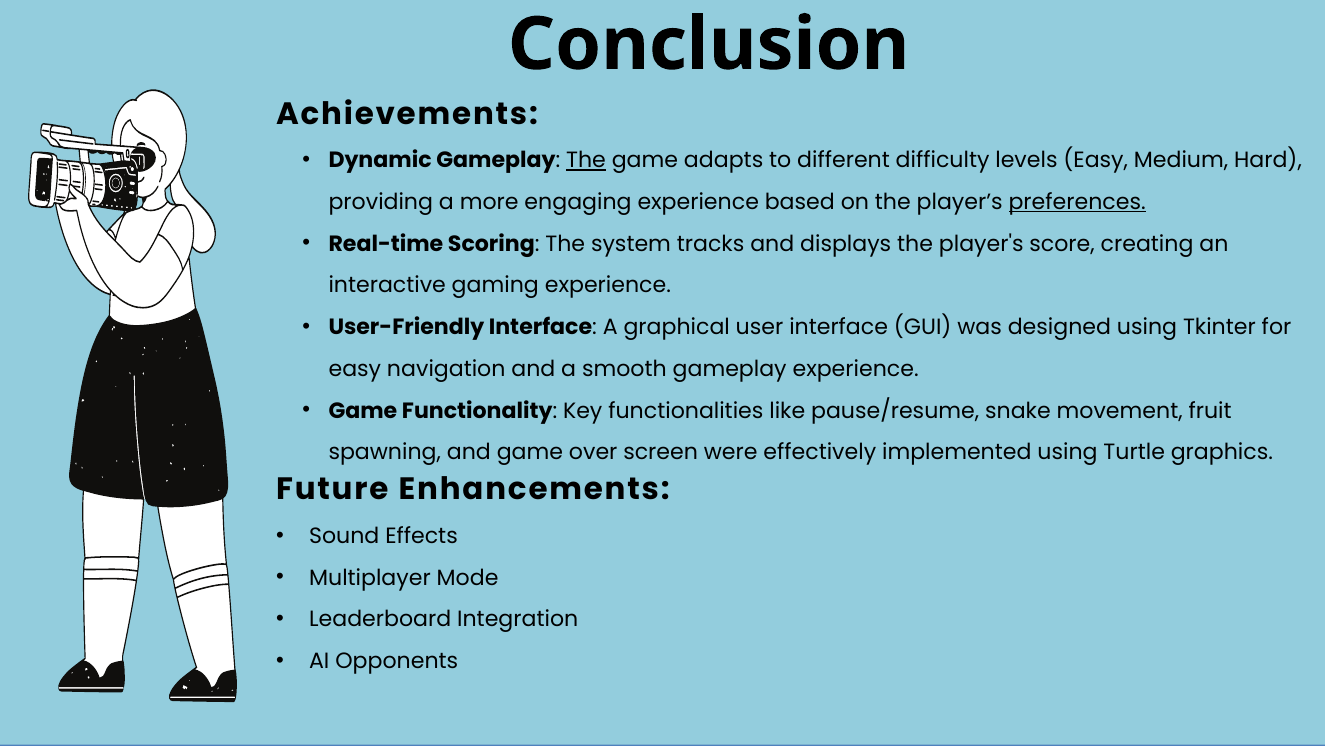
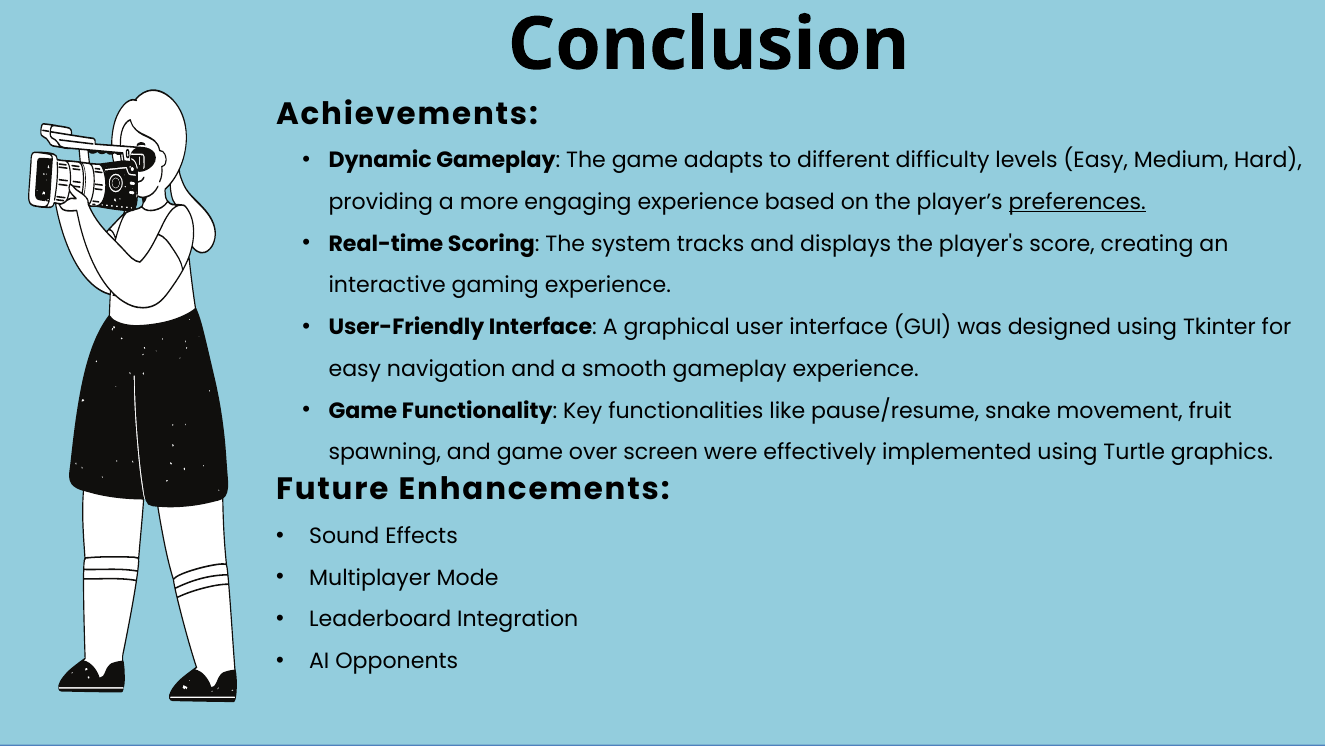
The at (586, 160) underline: present -> none
